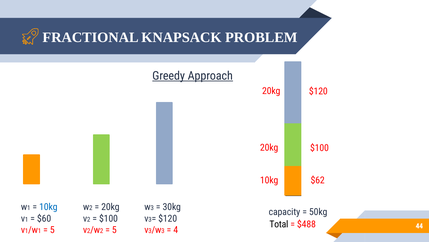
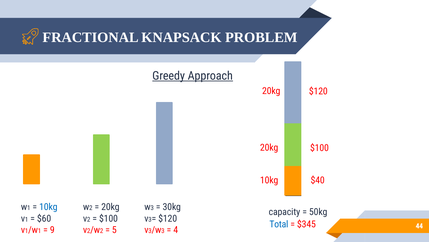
$62: $62 -> $40
Total colour: black -> blue
$488: $488 -> $345
5 at (52, 229): 5 -> 9
